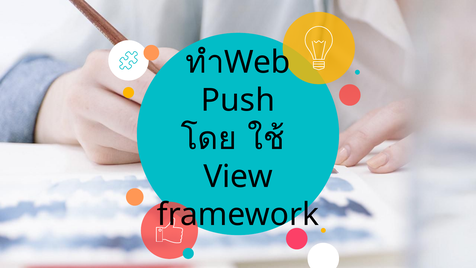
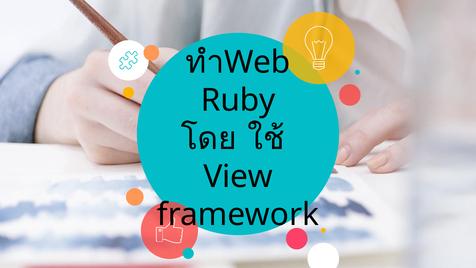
Push: Push -> Ruby
